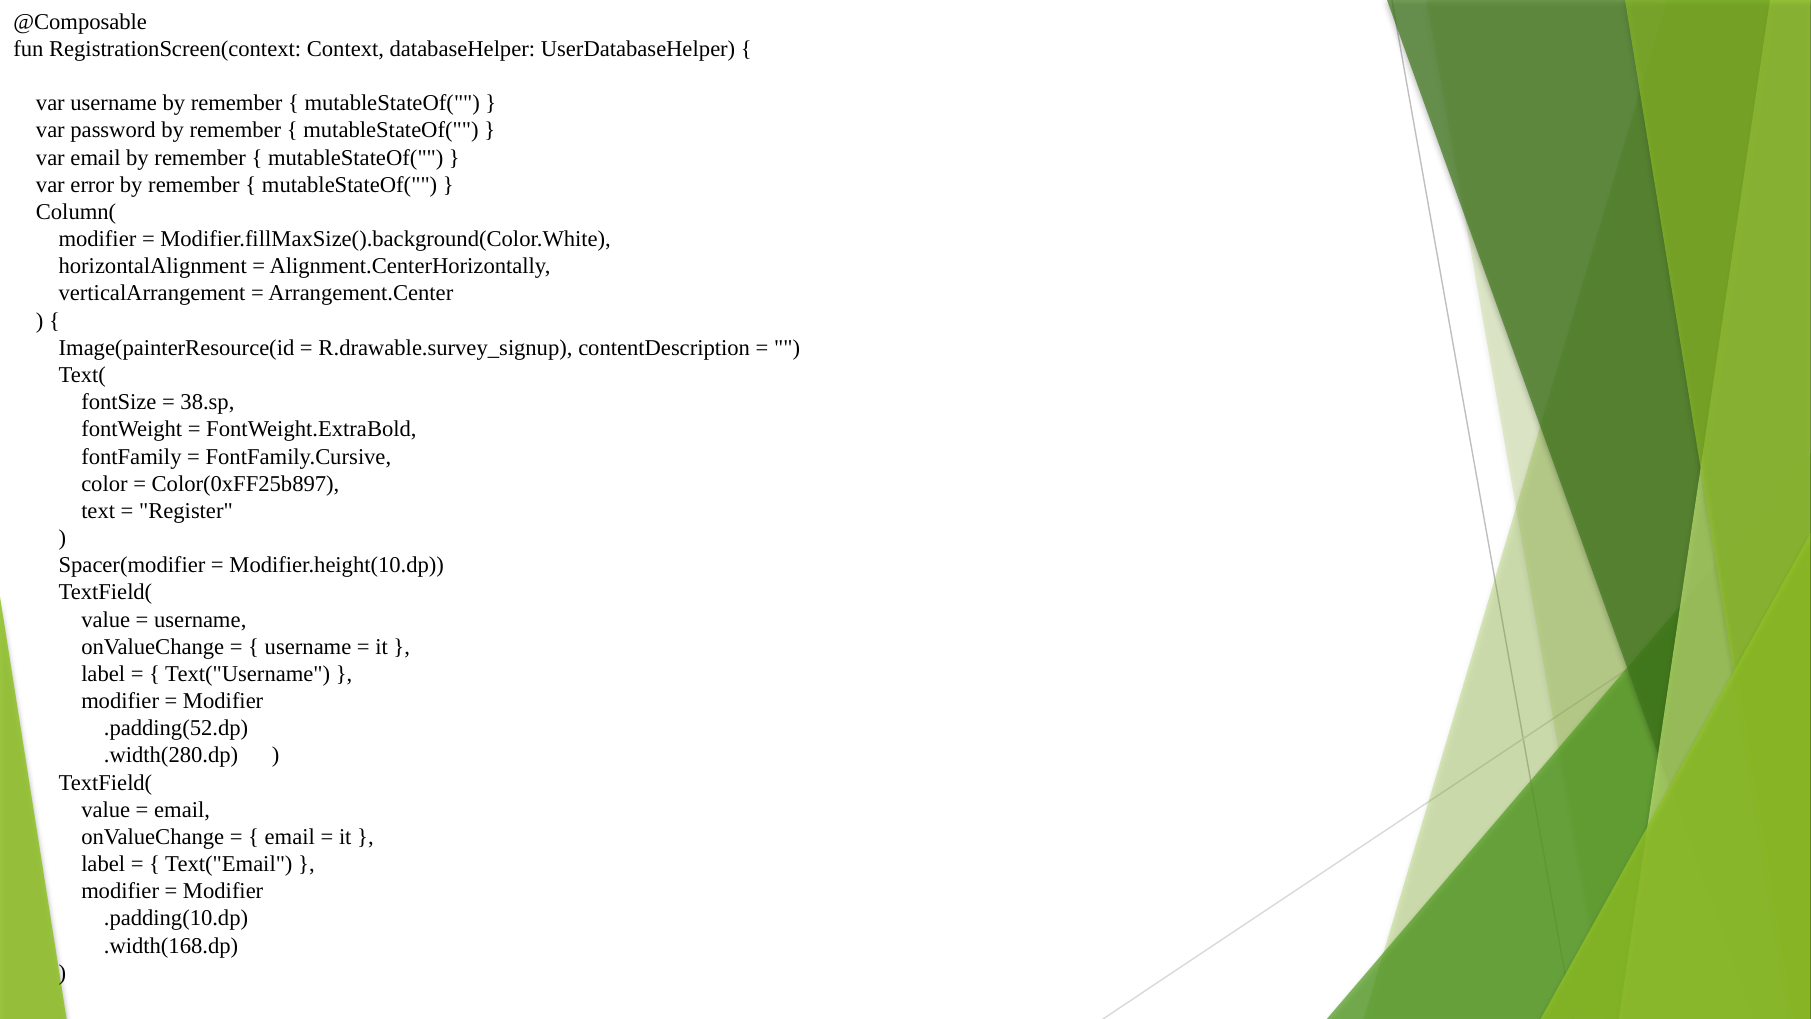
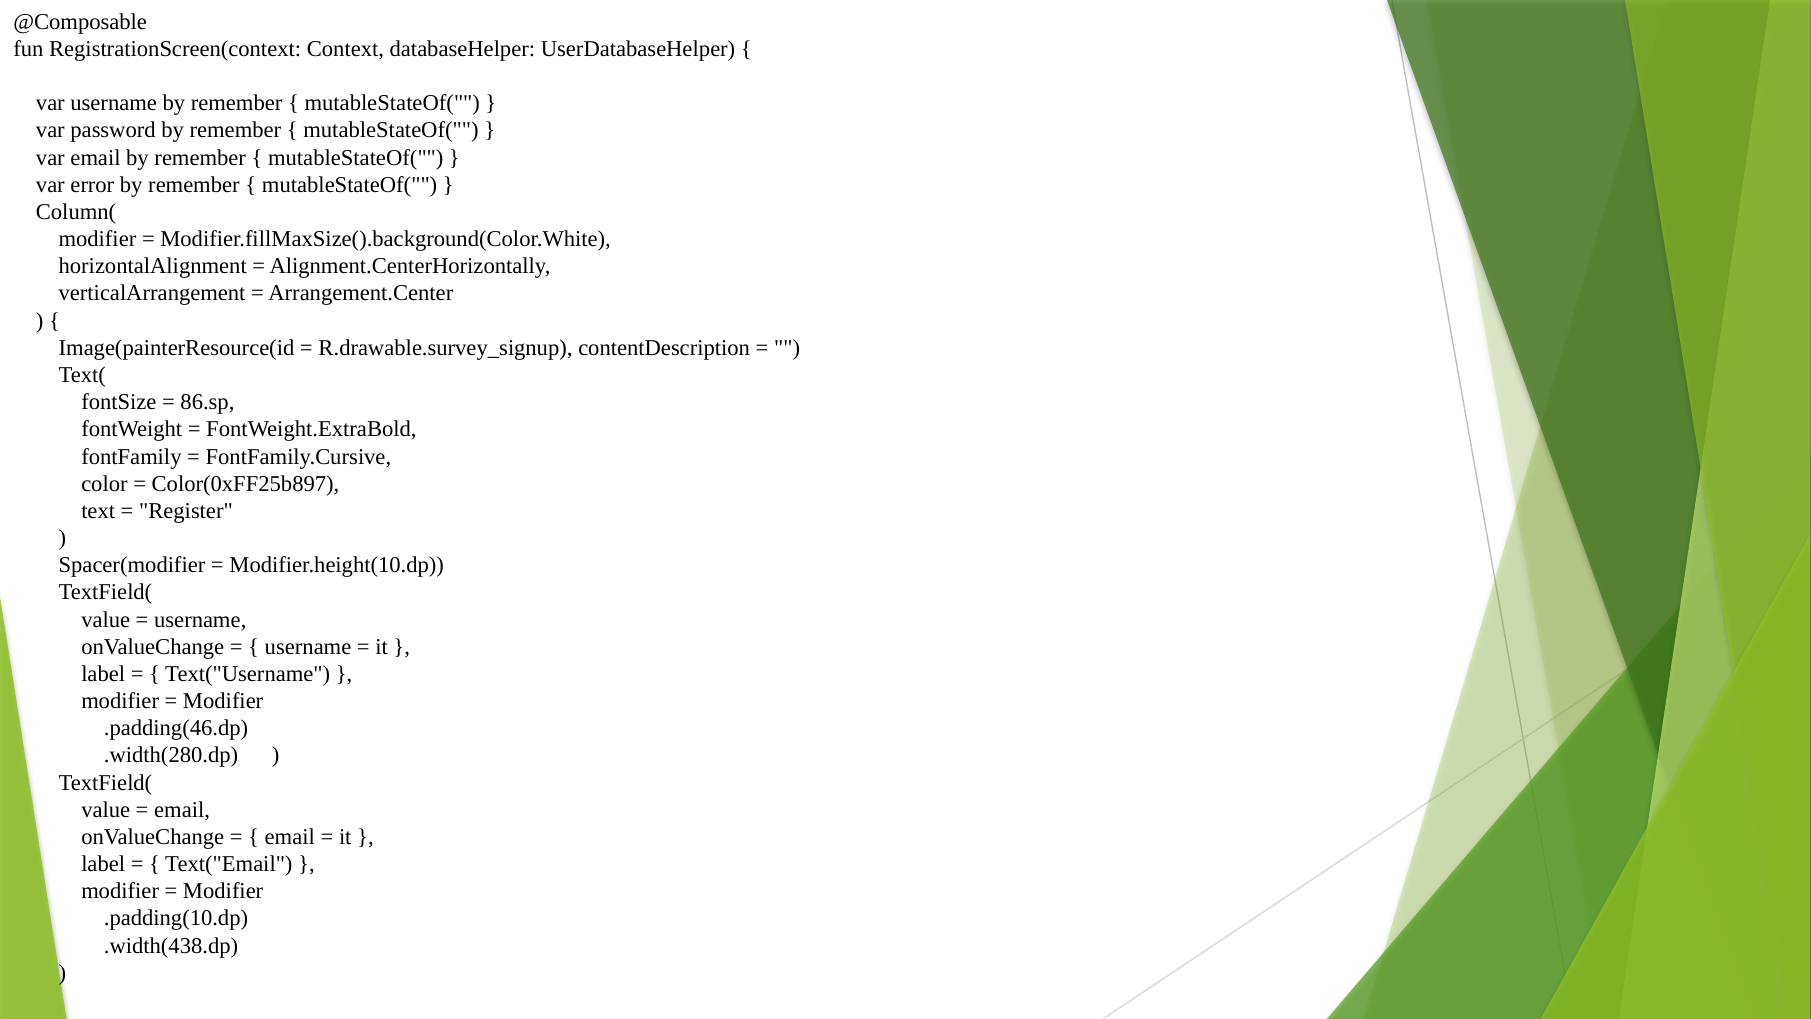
38.sp: 38.sp -> 86.sp
.padding(52.dp: .padding(52.dp -> .padding(46.dp
.width(168.dp: .width(168.dp -> .width(438.dp
